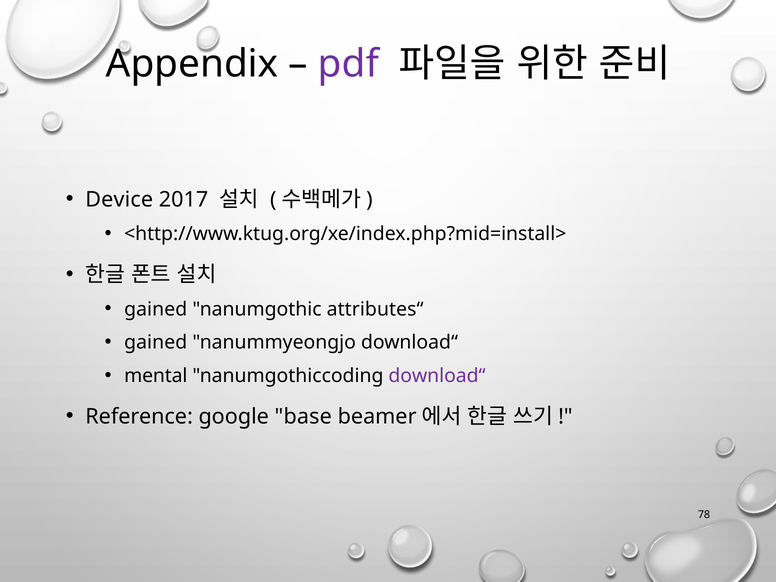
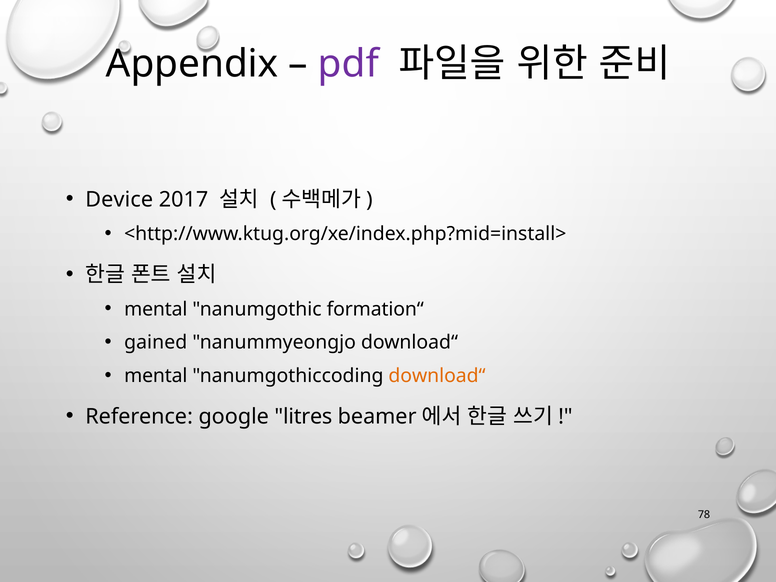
gained at (156, 309): gained -> mental
attributes“: attributes“ -> formation“
download“ at (437, 376) colour: purple -> orange
base: base -> litres
